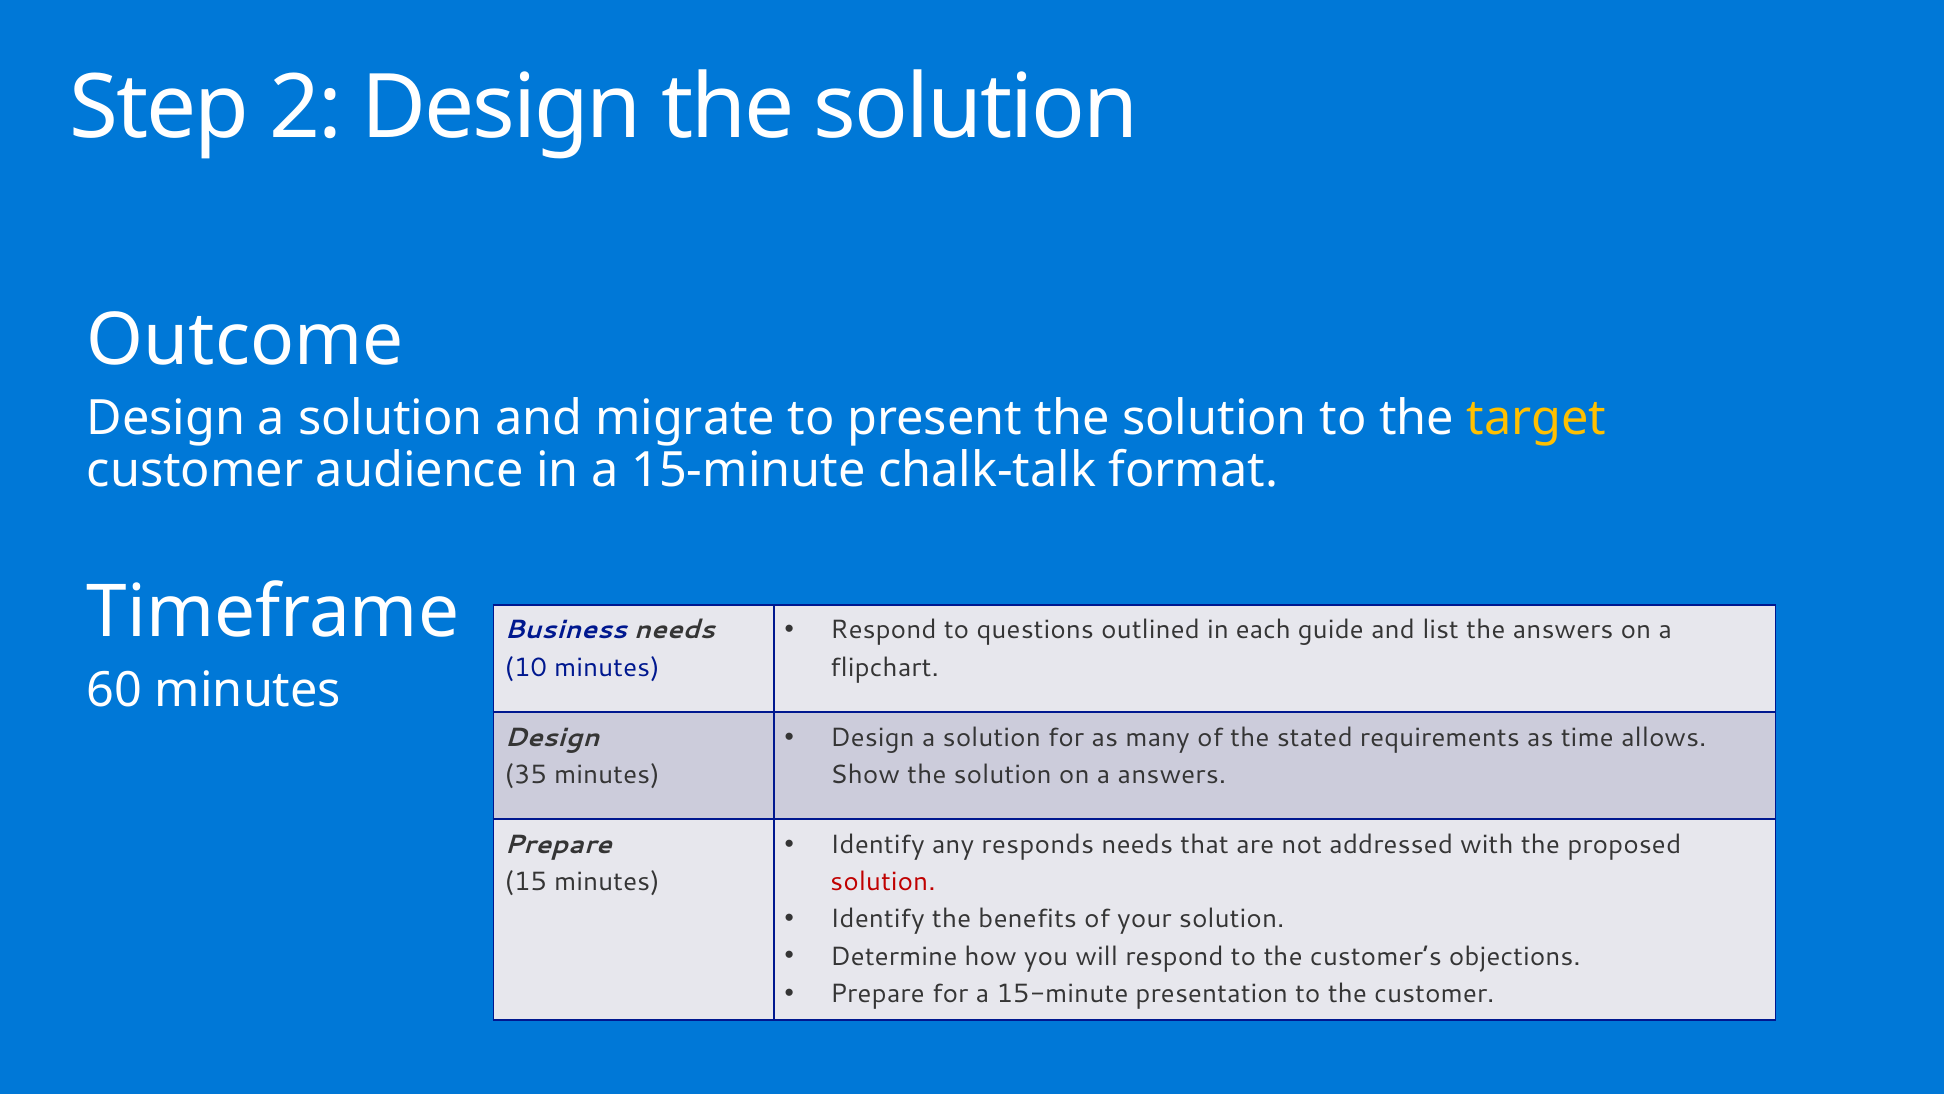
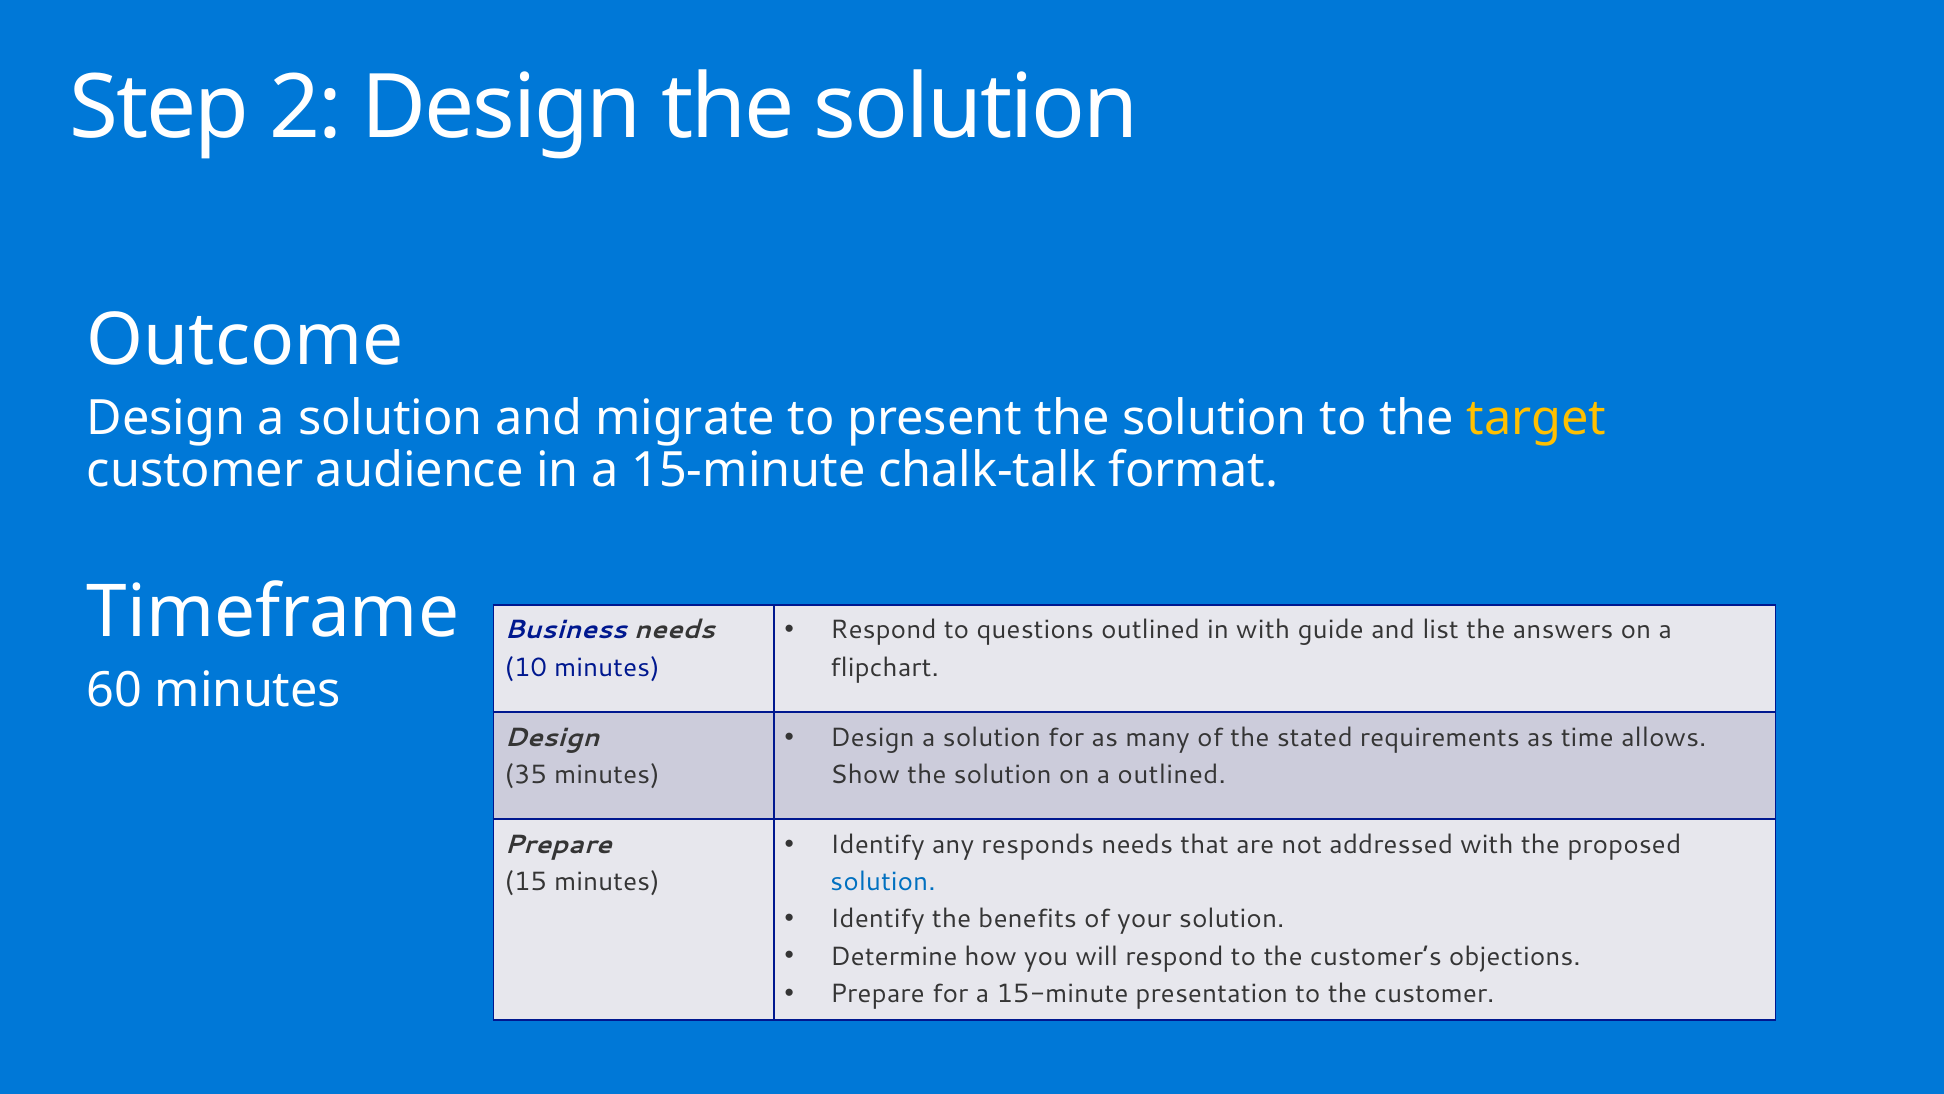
in each: each -> with
a answers: answers -> outlined
solution at (883, 881) colour: red -> blue
